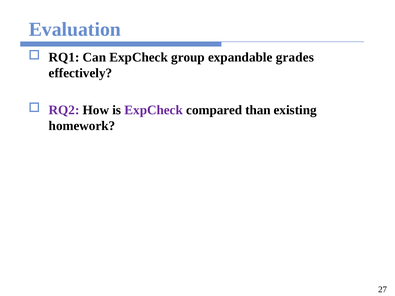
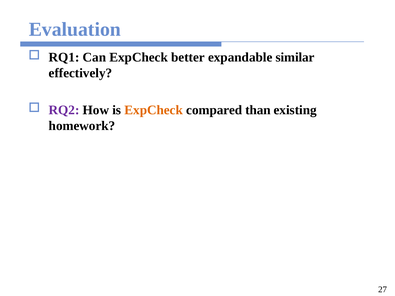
group: group -> better
grades: grades -> similar
ExpCheck at (154, 110) colour: purple -> orange
